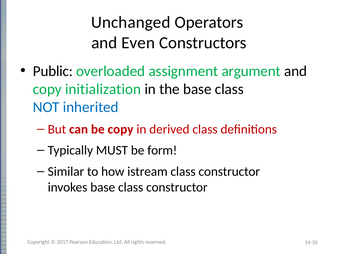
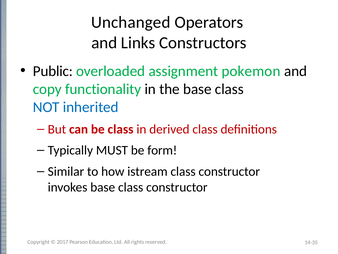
Even: Even -> Links
argument: argument -> pokemon
initialization: initialization -> functionality
be copy: copy -> class
